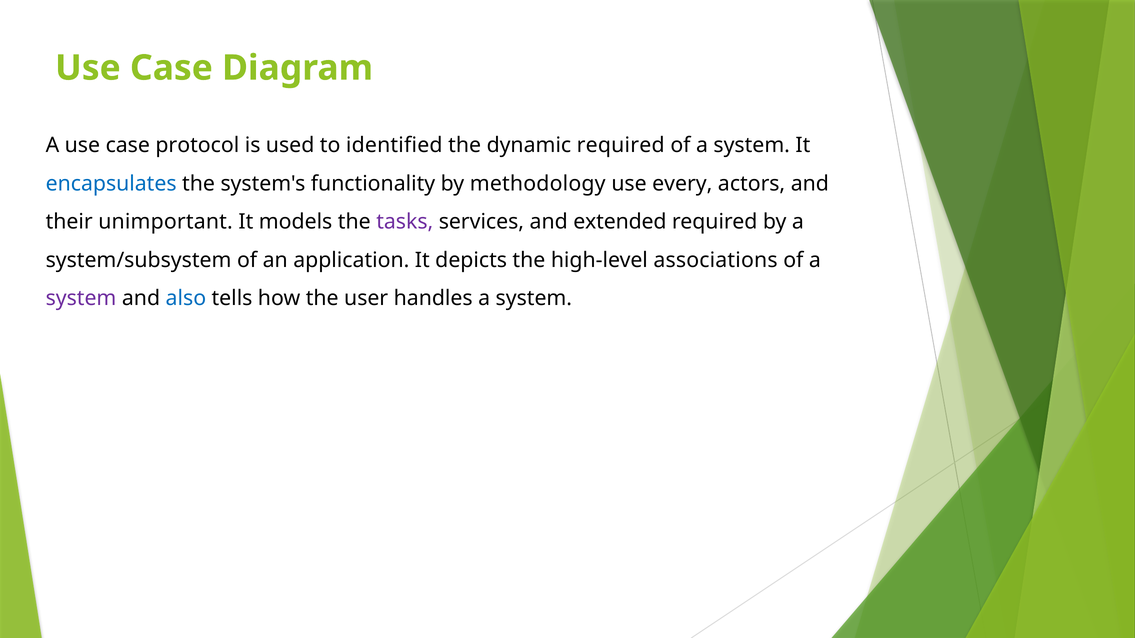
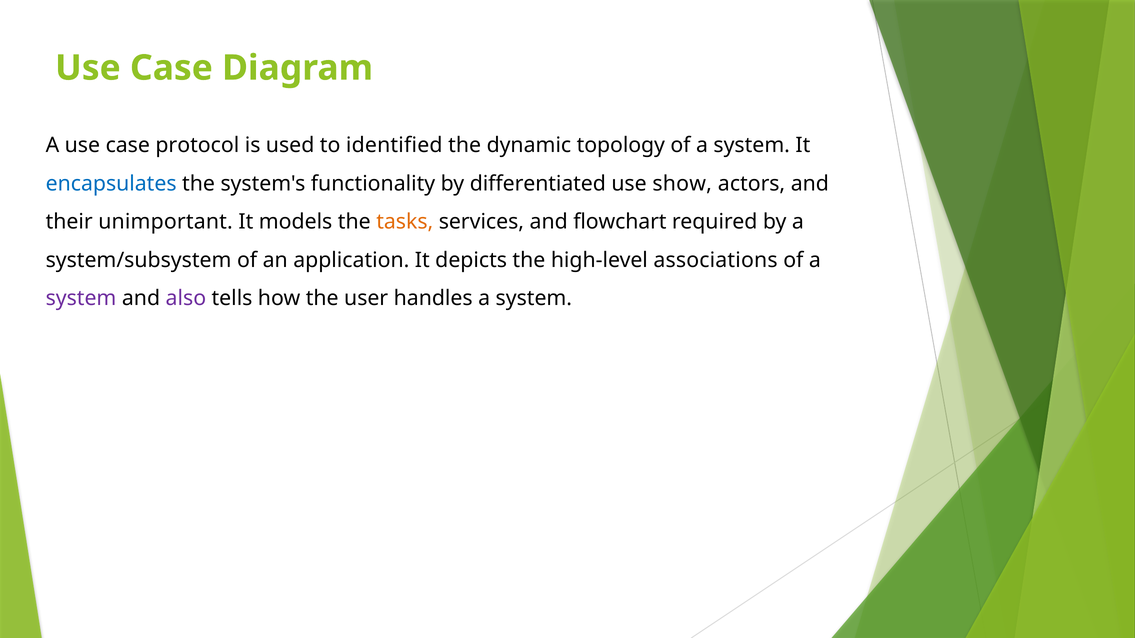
dynamic required: required -> topology
methodology: methodology -> differentiated
every: every -> show
tasks colour: purple -> orange
extended: extended -> flowchart
also colour: blue -> purple
